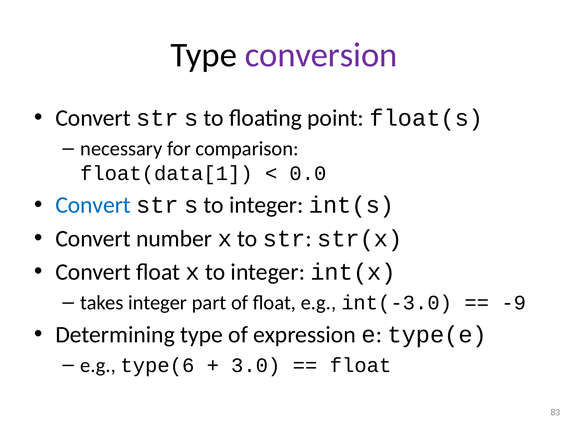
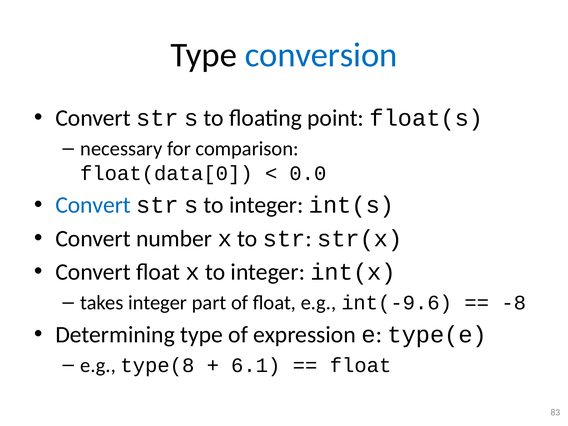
conversion colour: purple -> blue
float(data[1: float(data[1 -> float(data[0
int(-3.0: int(-3.0 -> int(-9.6
-9: -9 -> -8
type(6: type(6 -> type(8
3.0: 3.0 -> 6.1
